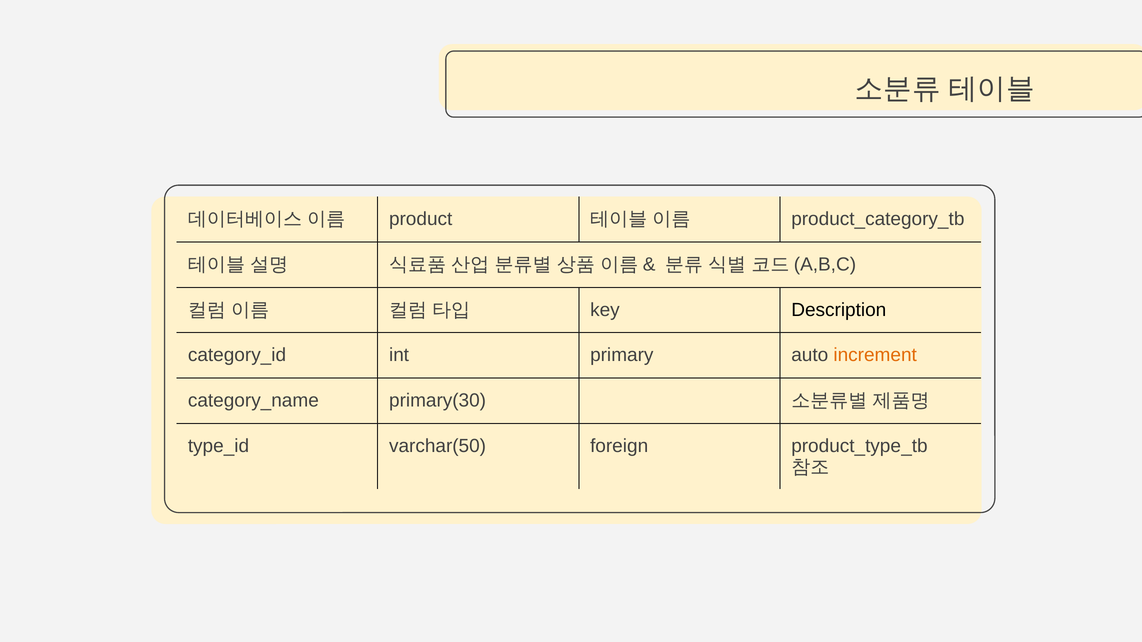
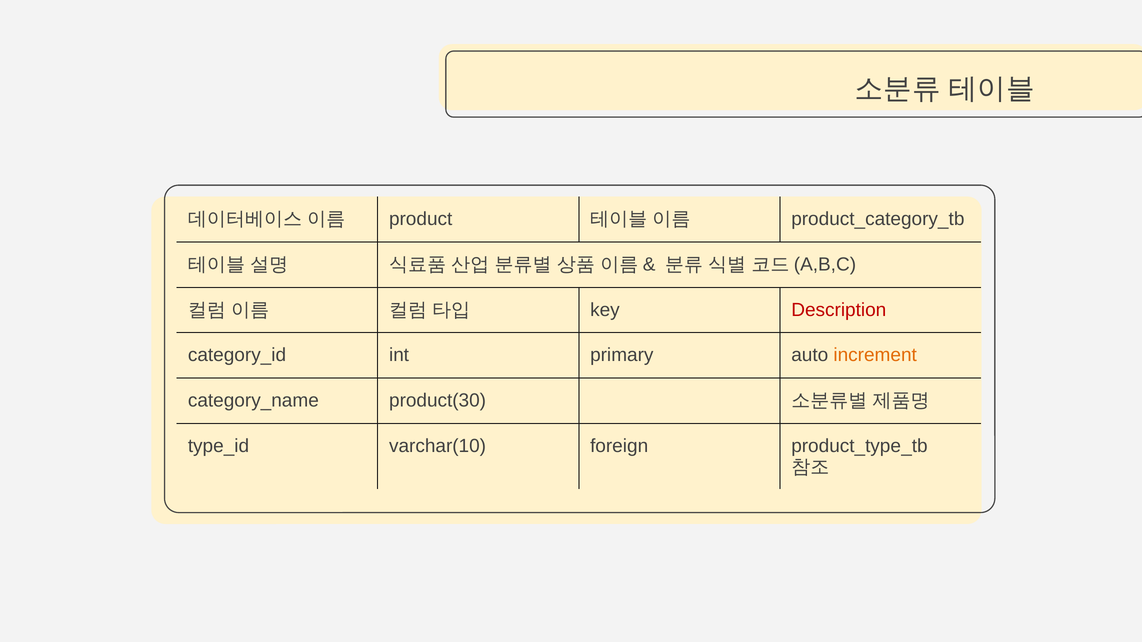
Description colour: black -> red
primary(30: primary(30 -> product(30
varchar(50: varchar(50 -> varchar(10
